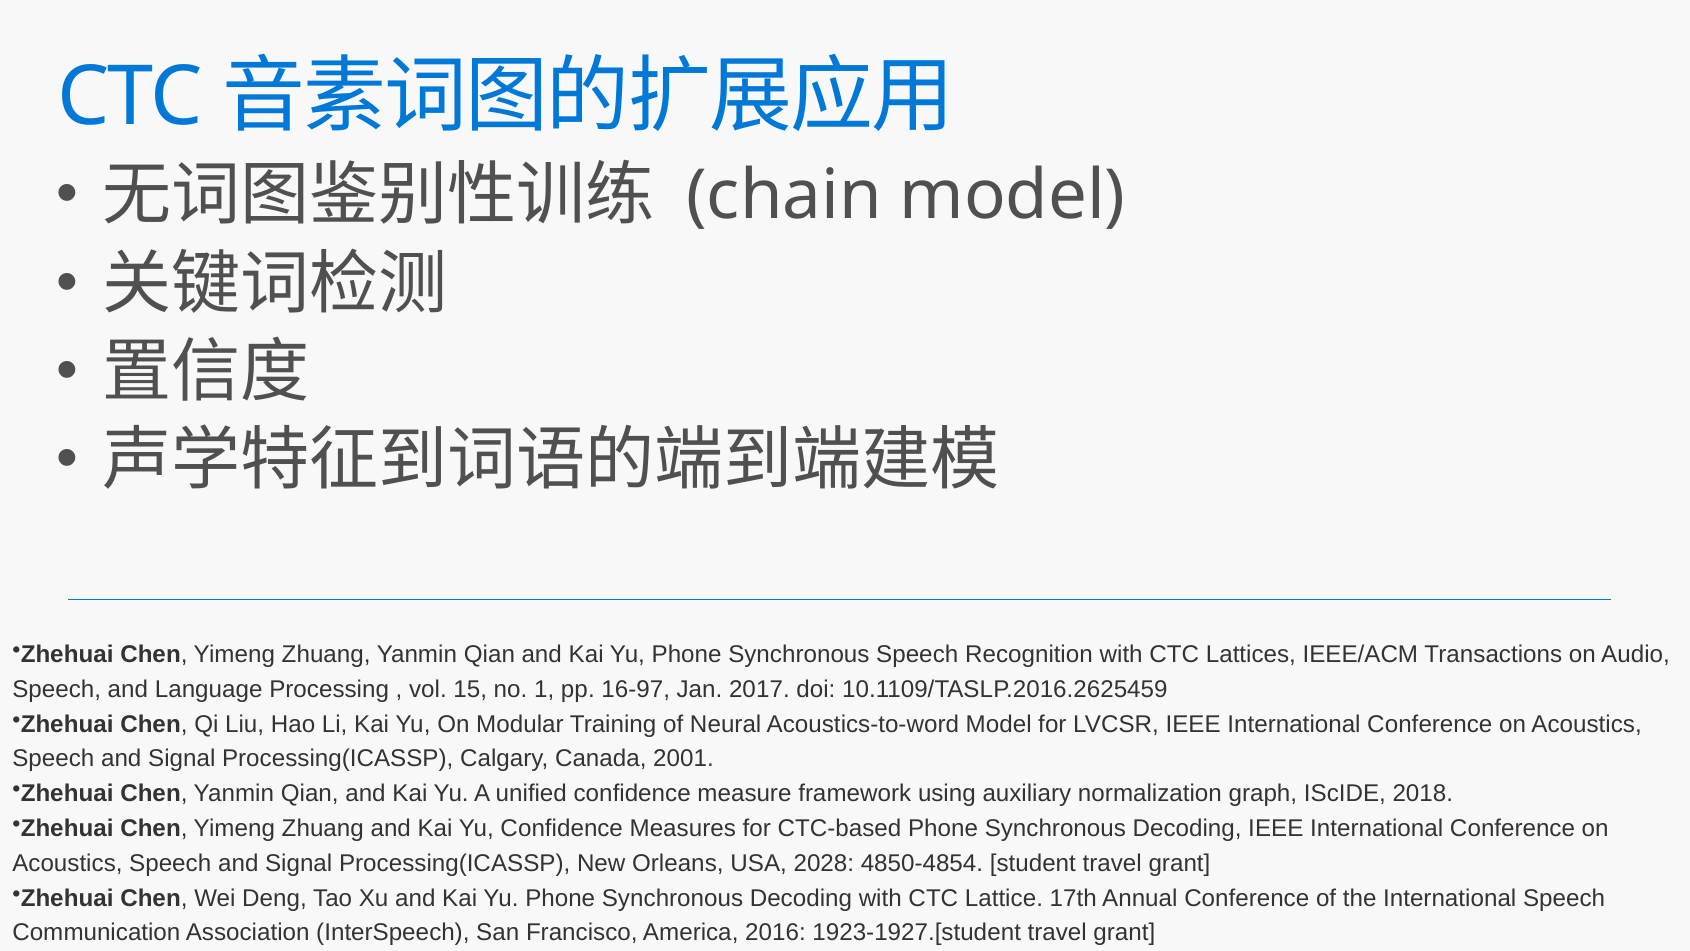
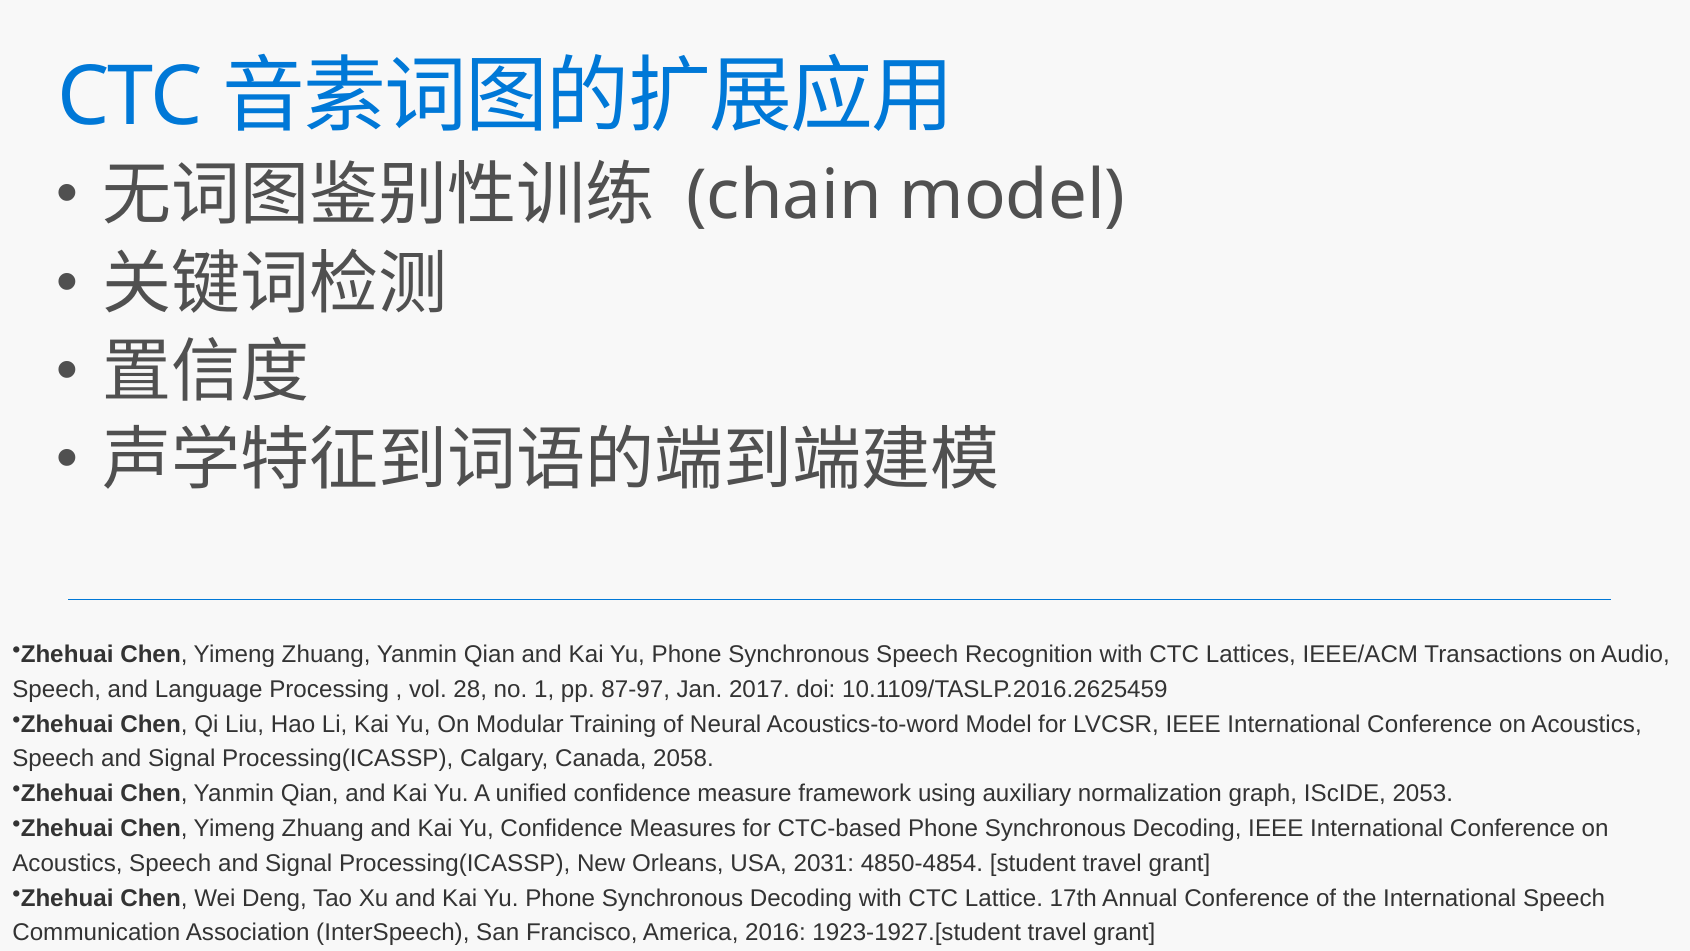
15: 15 -> 28
16-97: 16-97 -> 87-97
2001: 2001 -> 2058
2018: 2018 -> 2053
2028: 2028 -> 2031
